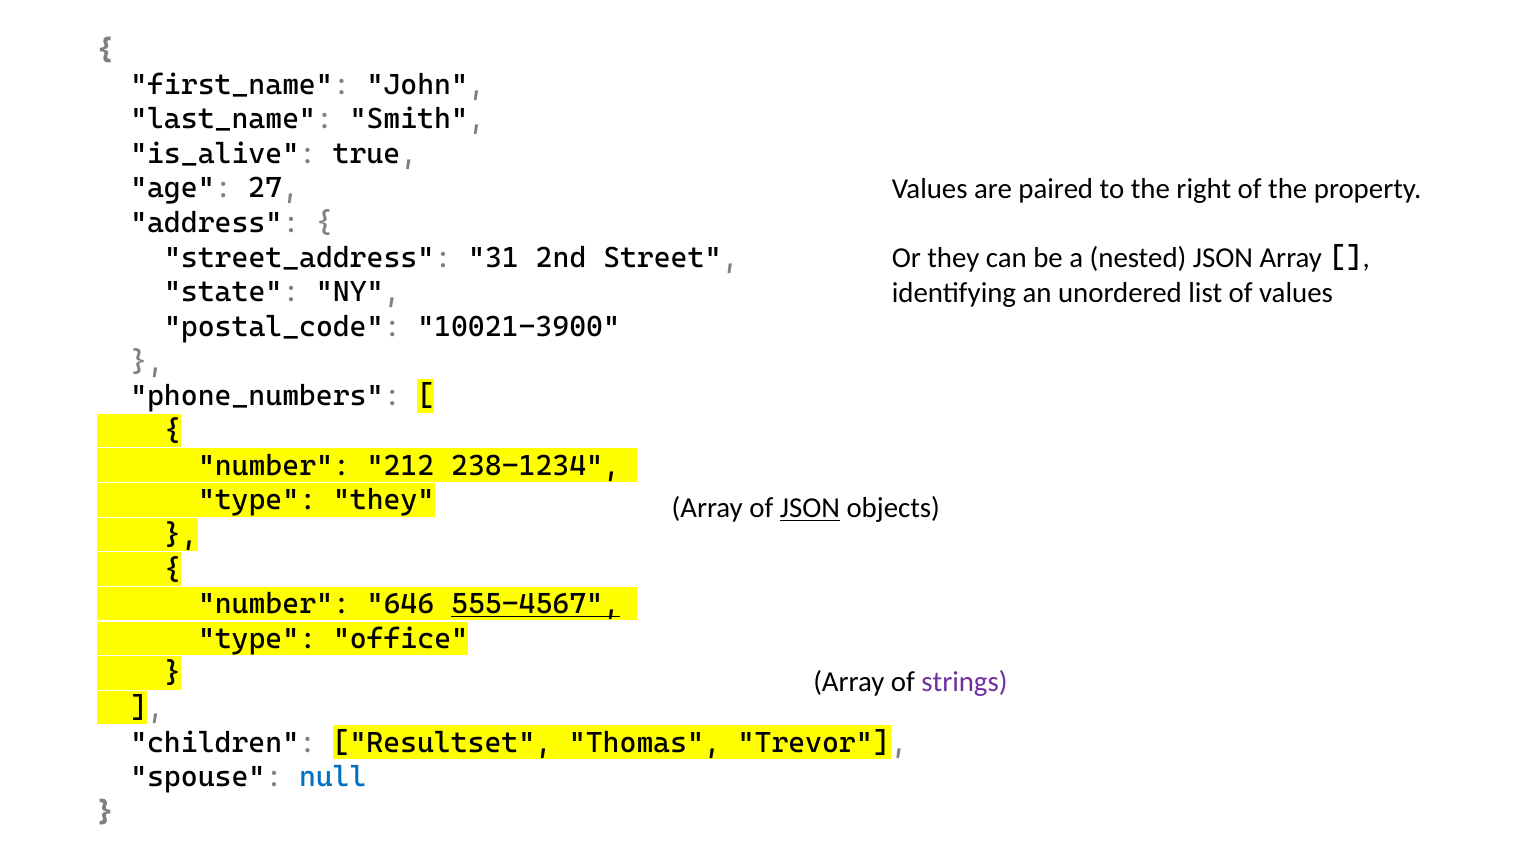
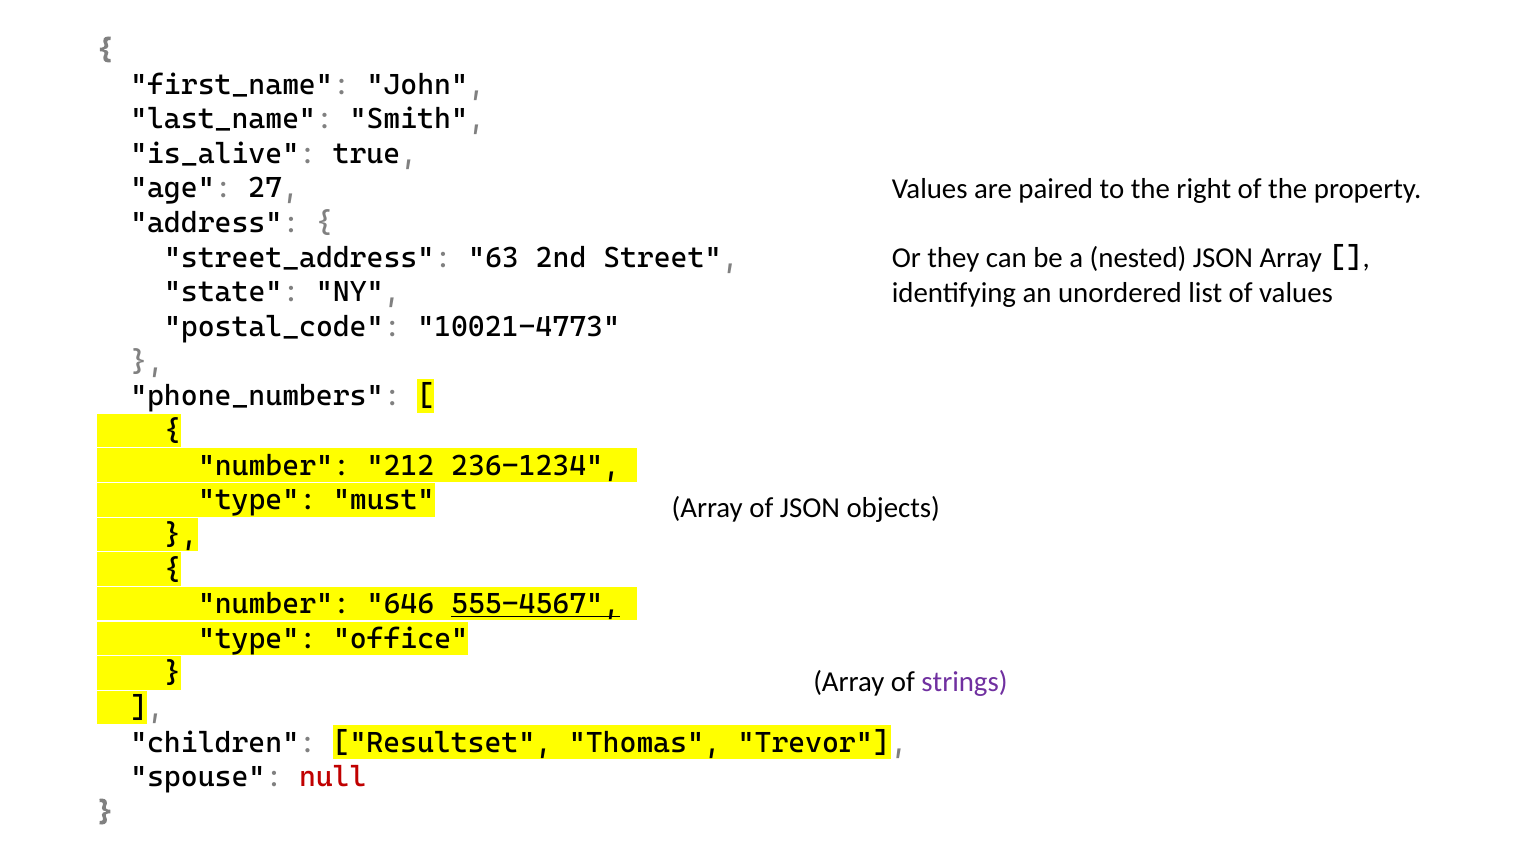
31: 31 -> 63
10021-3900: 10021-3900 -> 10021-4773
238-1234: 238-1234 -> 236-1234
type they: they -> must
JSON at (810, 508) underline: present -> none
null colour: blue -> red
